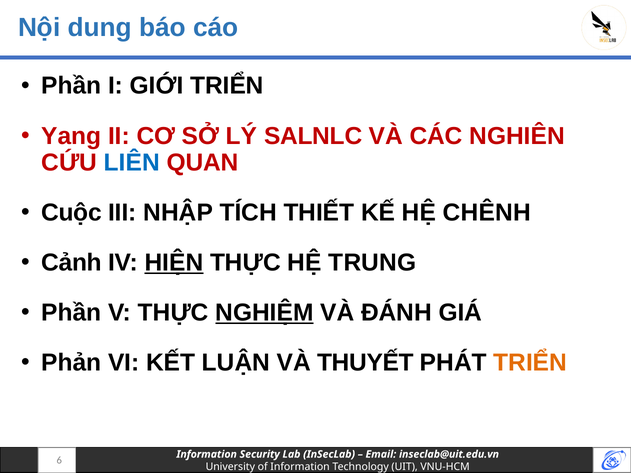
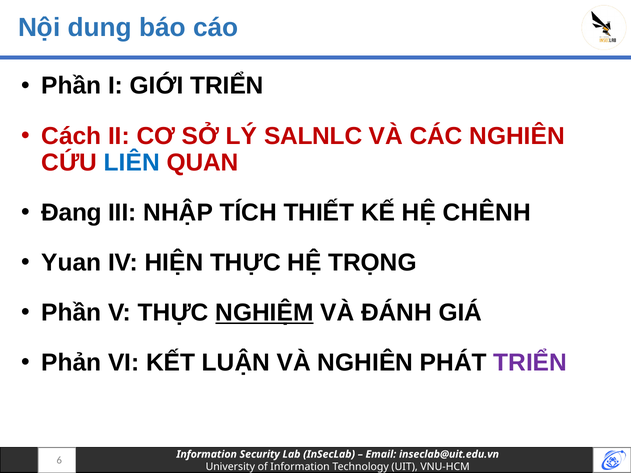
Yang: Yang -> Cách
Cuộc: Cuộc -> Đang
Cảnh: Cảnh -> Yuan
HIỆN underline: present -> none
TRUNG: TRUNG -> TRỌNG
VÀ THUYẾT: THUYẾT -> NGHIÊN
TRIỂN at (530, 363) colour: orange -> purple
